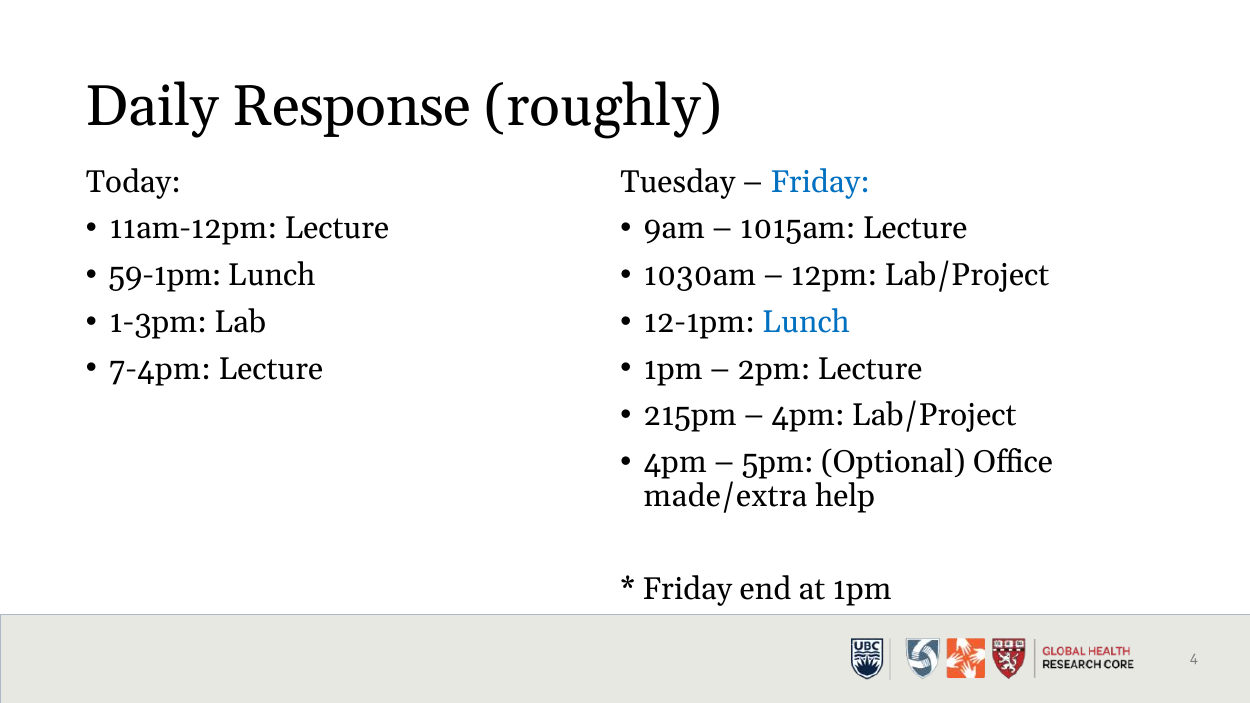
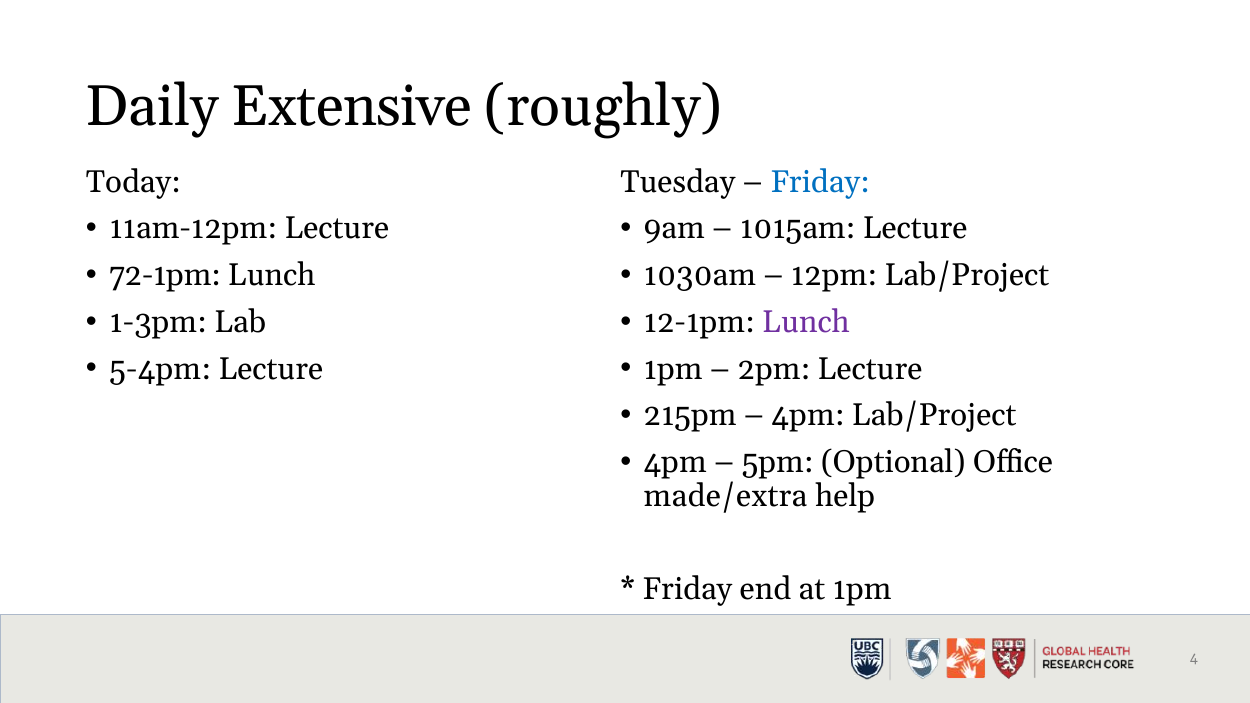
Response: Response -> Extensive
59-1pm: 59-1pm -> 72-1pm
Lunch at (806, 322) colour: blue -> purple
7-4pm: 7-4pm -> 5-4pm
